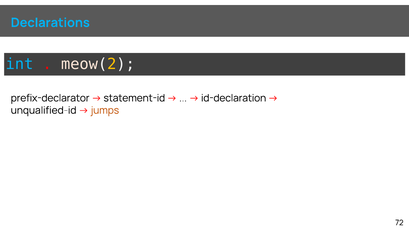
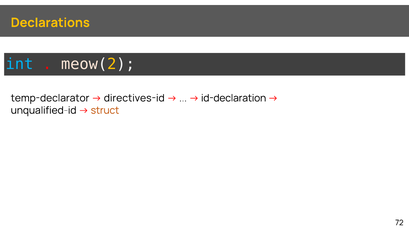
Declarations colour: light blue -> yellow
prefix-declarator: prefix-declarator -> temp-declarator
statement-id: statement-id -> directives-id
jumps: jumps -> struct
